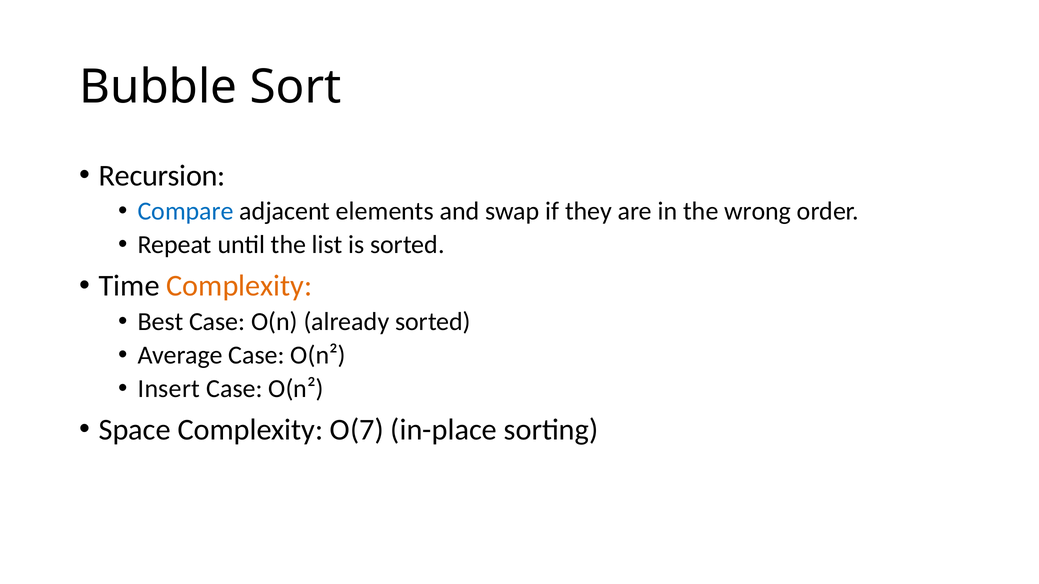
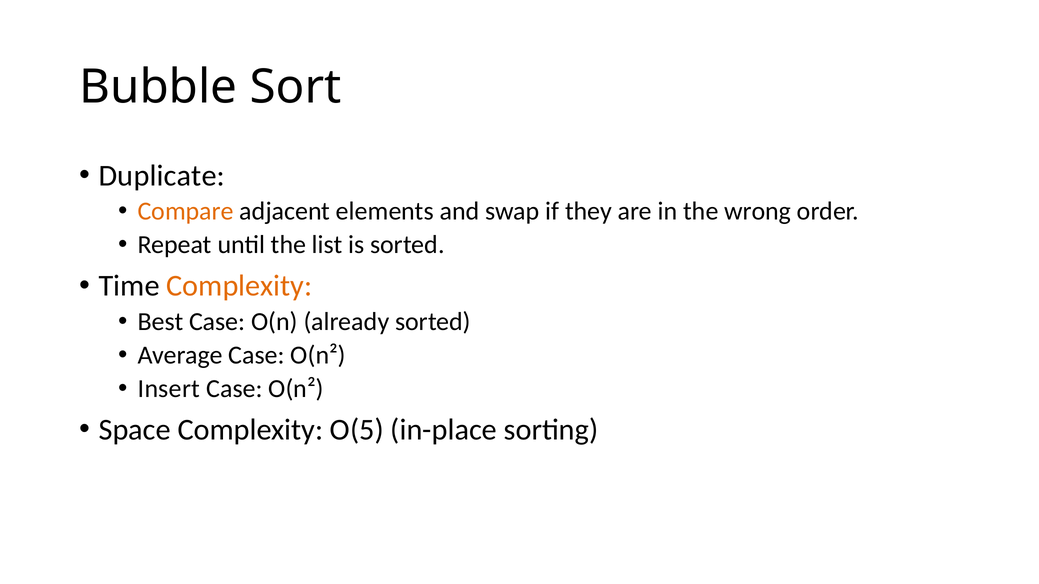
Recursion: Recursion -> Duplicate
Compare colour: blue -> orange
O(7: O(7 -> O(5
